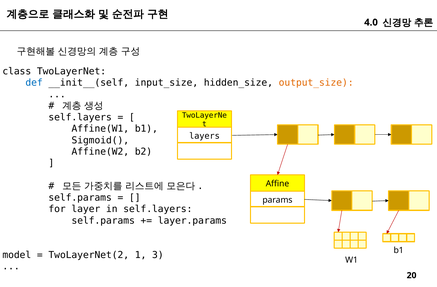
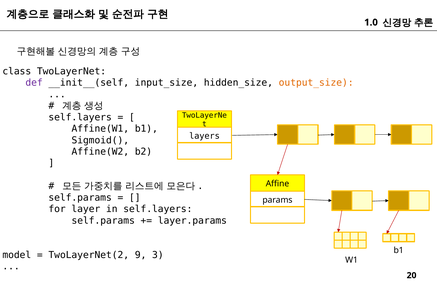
4.0: 4.0 -> 1.0
def colour: blue -> purple
1: 1 -> 9
